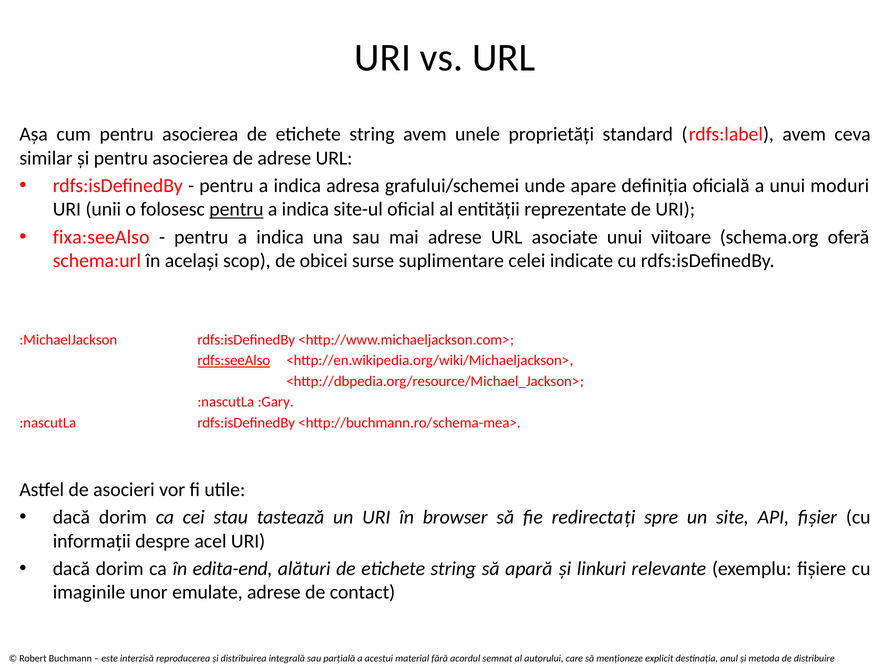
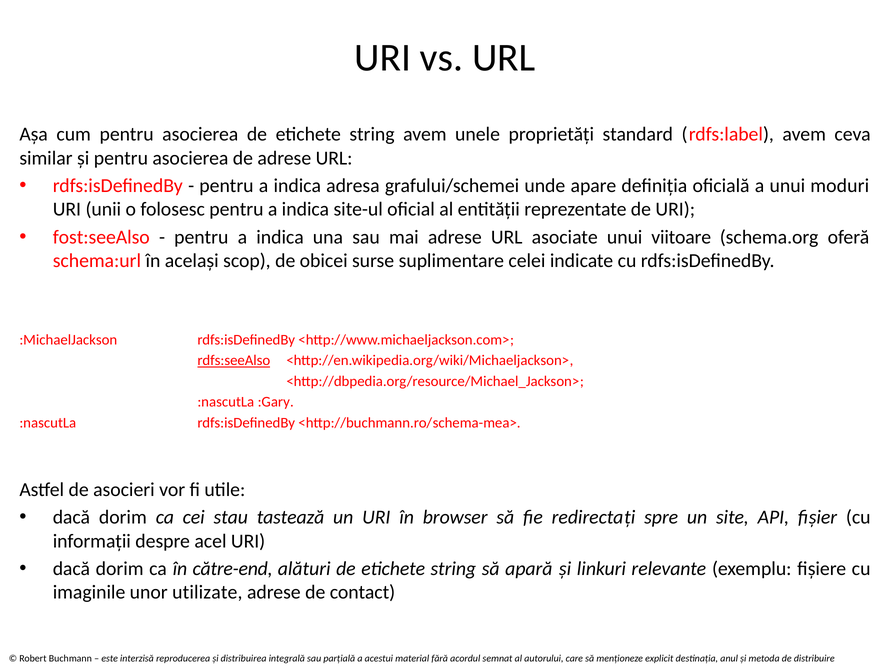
pentru at (236, 209) underline: present -> none
fixa:seeAlso: fixa:seeAlso -> fost:seeAlso
edita-end: edita-end -> către-end
emulate: emulate -> utilizate
